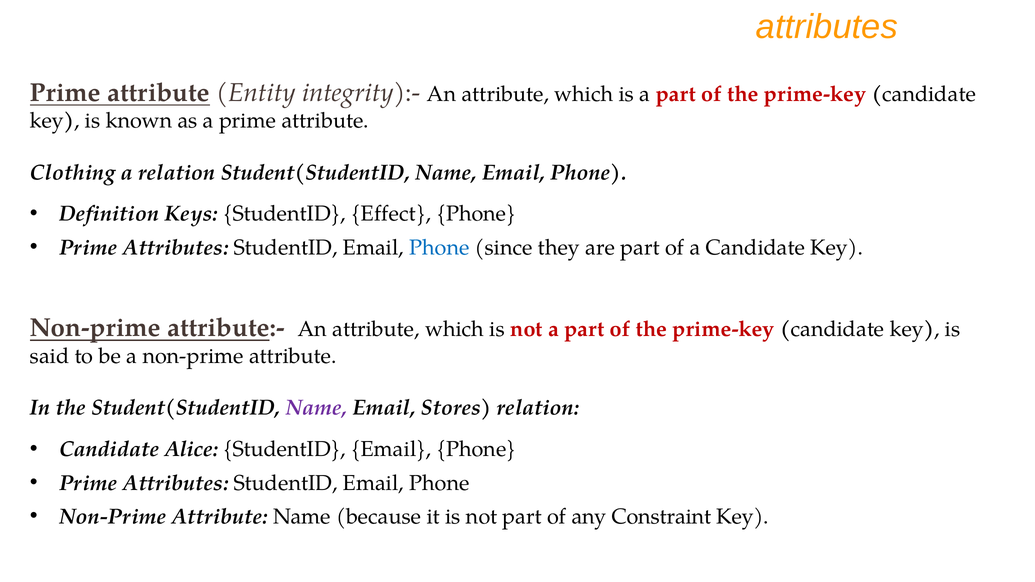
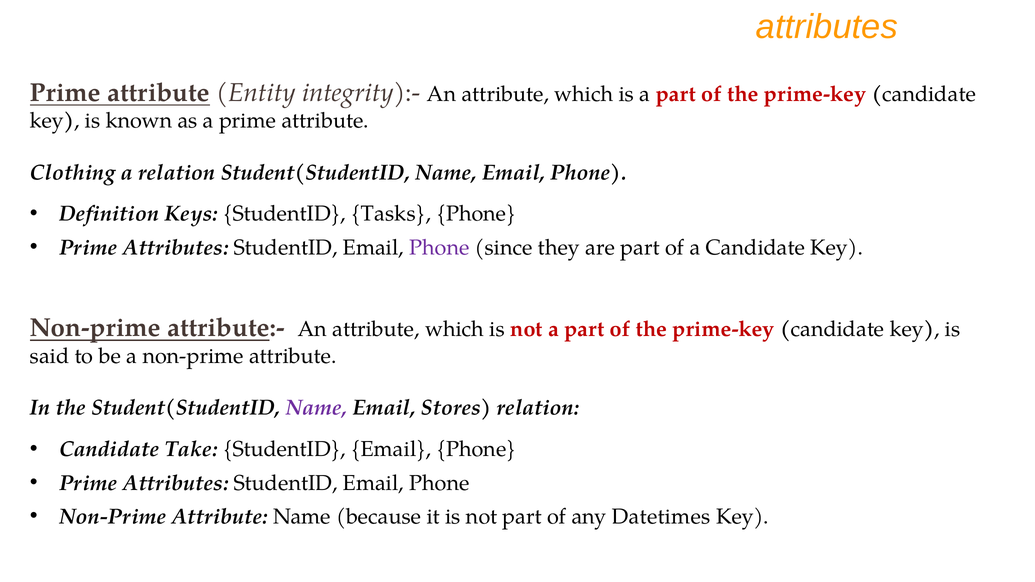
Effect: Effect -> Tasks
Phone at (439, 248) colour: blue -> purple
Alice: Alice -> Take
Constraint: Constraint -> Datetimes
